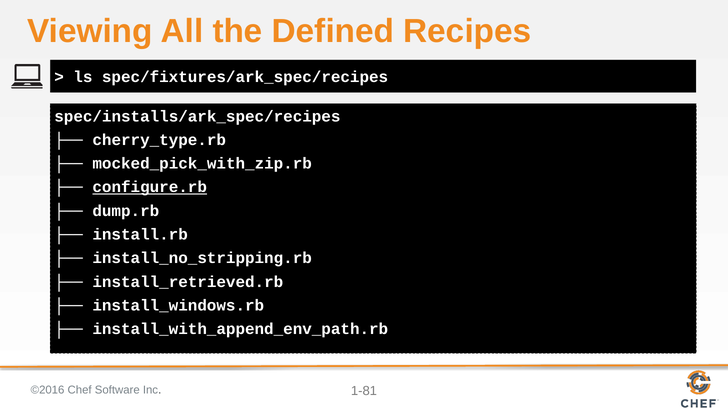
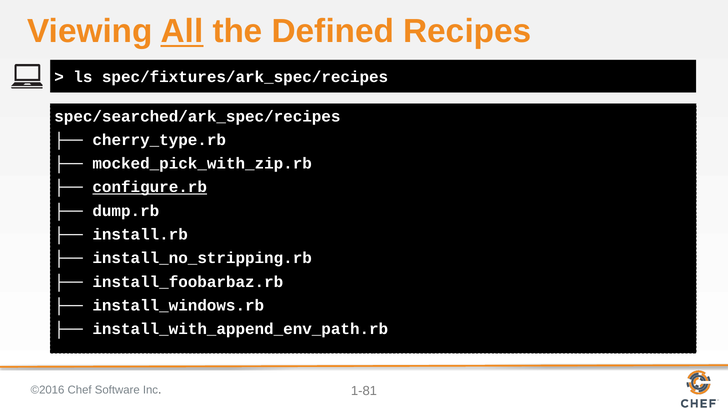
All underline: none -> present
spec/installs/ark_spec/recipes: spec/installs/ark_spec/recipes -> spec/searched/ark_spec/recipes
install_retrieved.rb: install_retrieved.rb -> install_foobarbaz.rb
